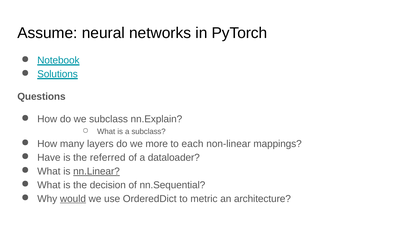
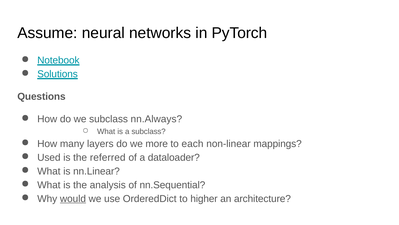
nn.Explain: nn.Explain -> nn.Always
Have: Have -> Used
nn.Linear underline: present -> none
decision: decision -> analysis
metric: metric -> higher
